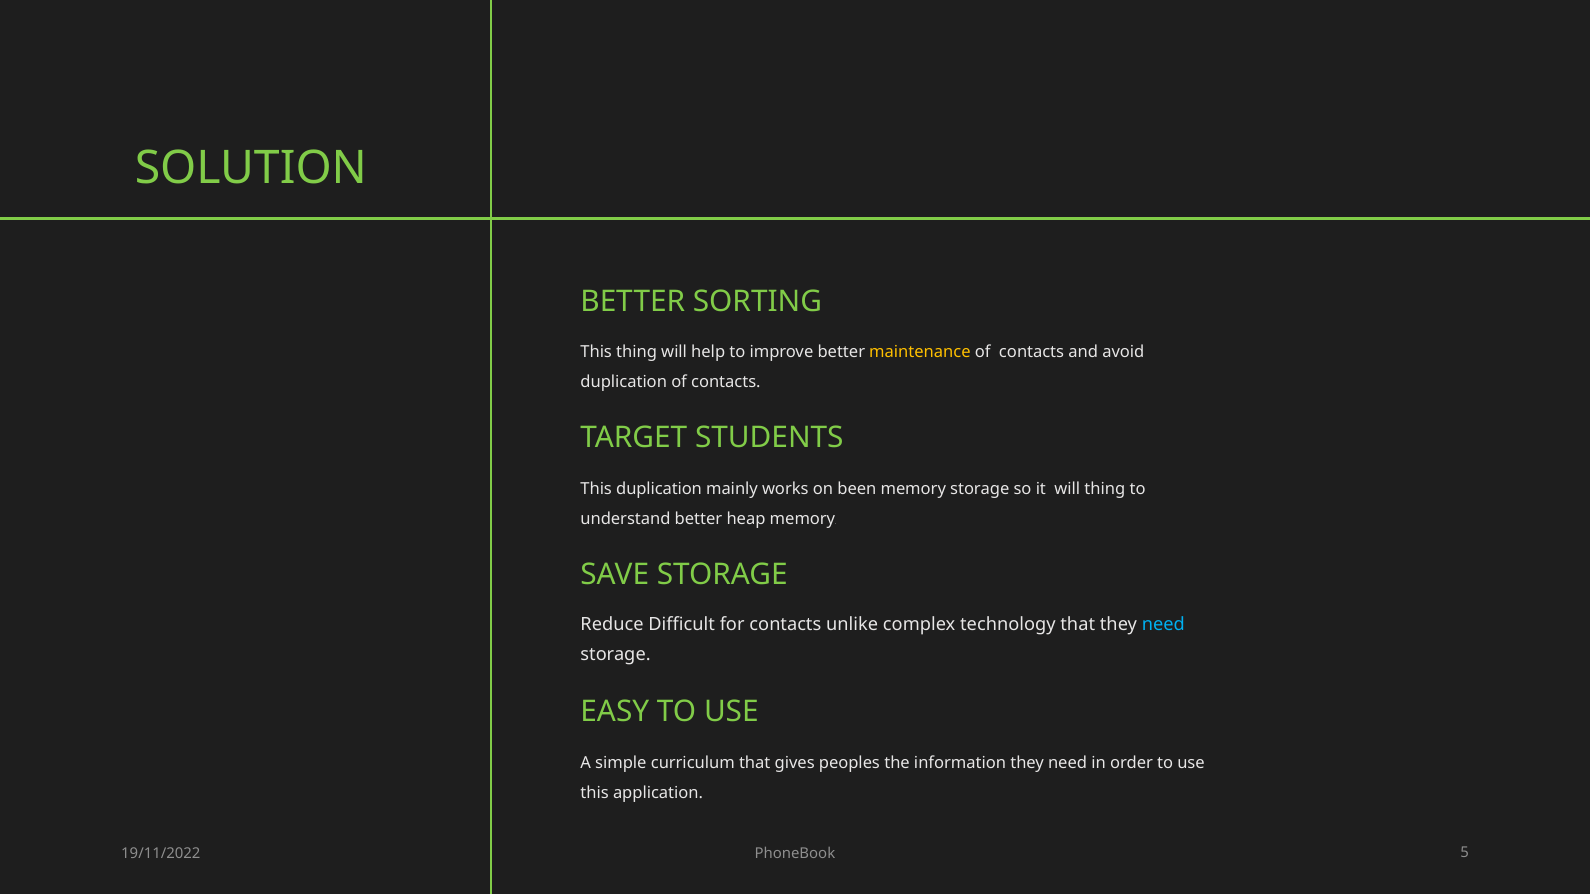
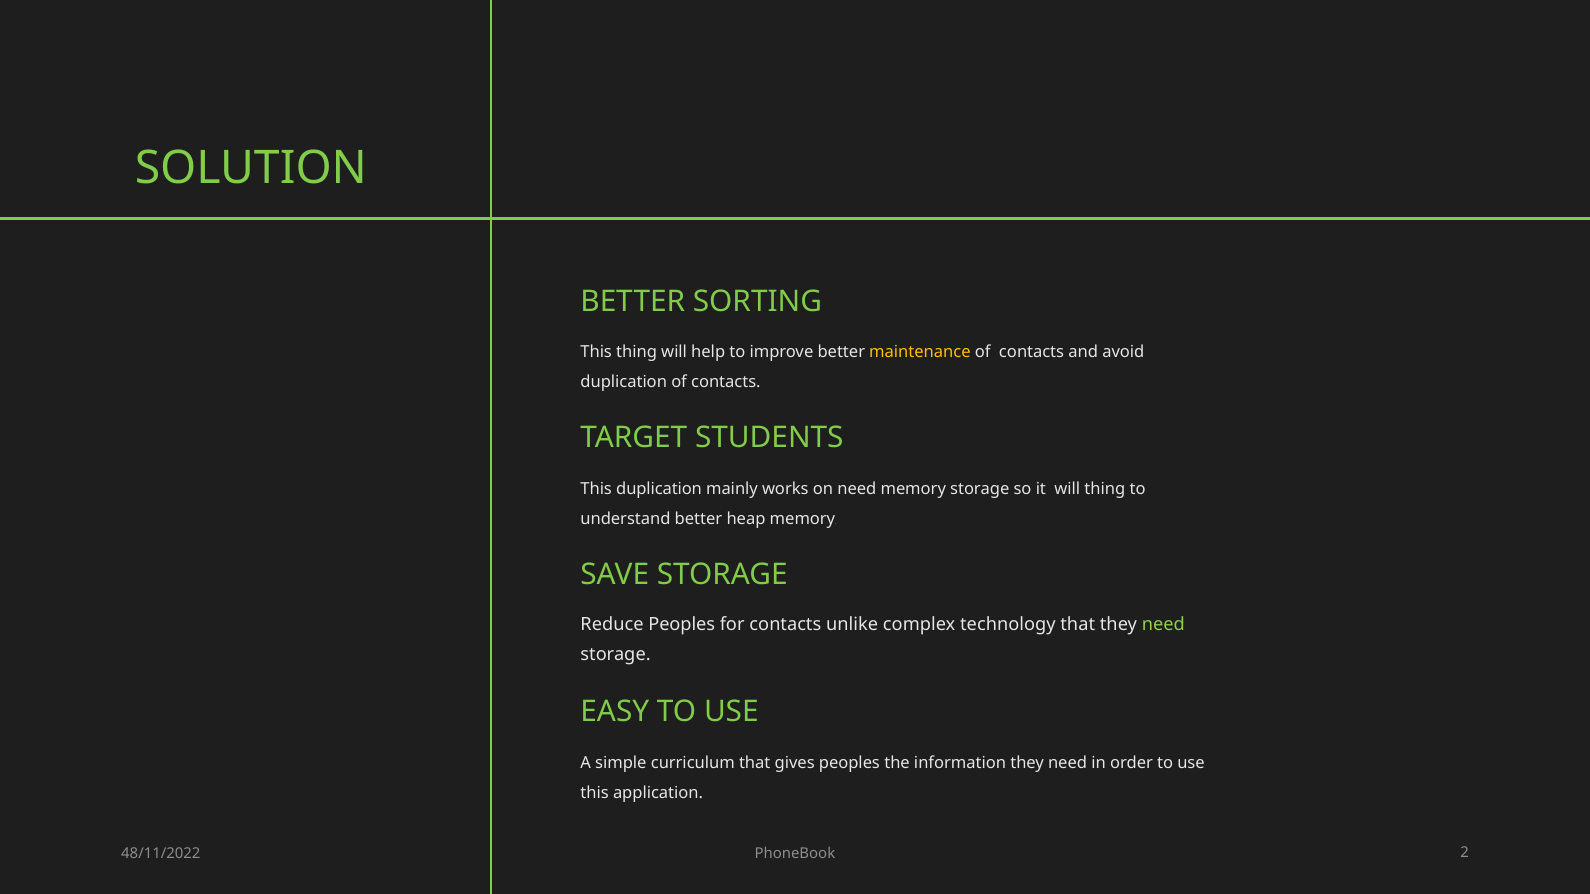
on been: been -> need
Reduce Difficult: Difficult -> Peoples
need at (1163, 625) colour: light blue -> light green
19/11/2022: 19/11/2022 -> 48/11/2022
5: 5 -> 2
